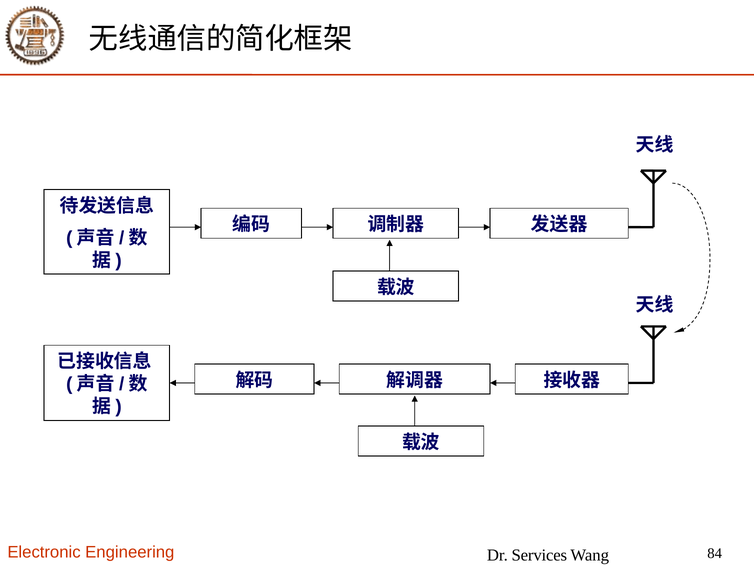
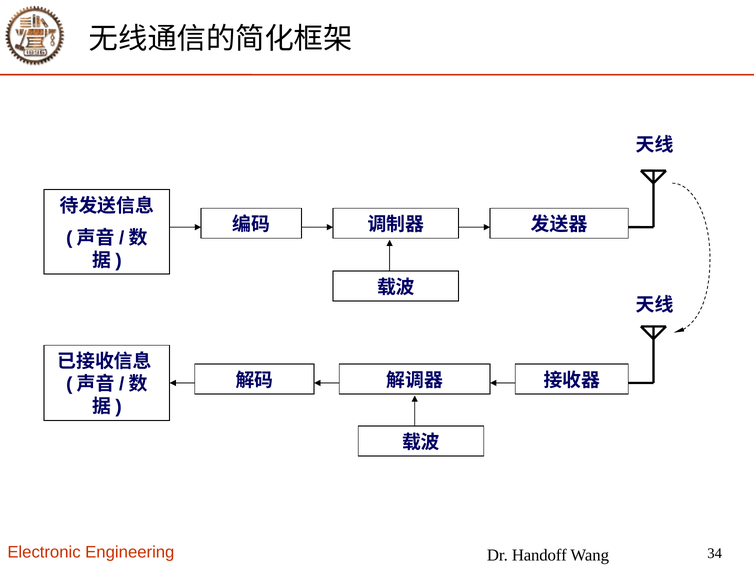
Services: Services -> Handoff
84: 84 -> 34
